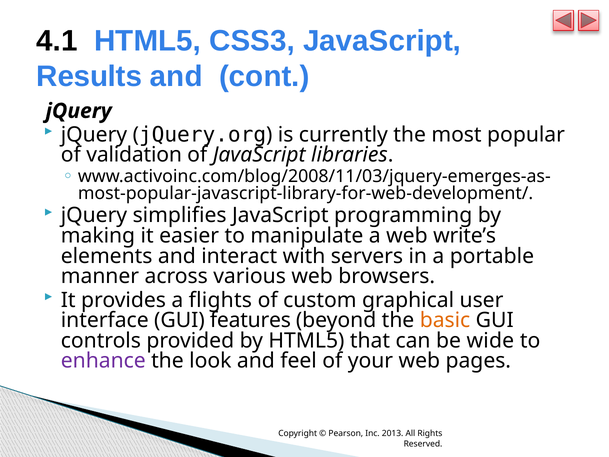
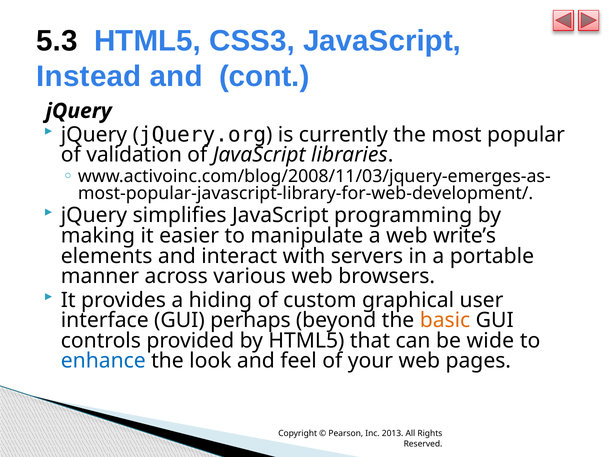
4.1: 4.1 -> 5.3
Results: Results -> Instead
flights: flights -> hiding
features: features -> perhaps
enhance colour: purple -> blue
